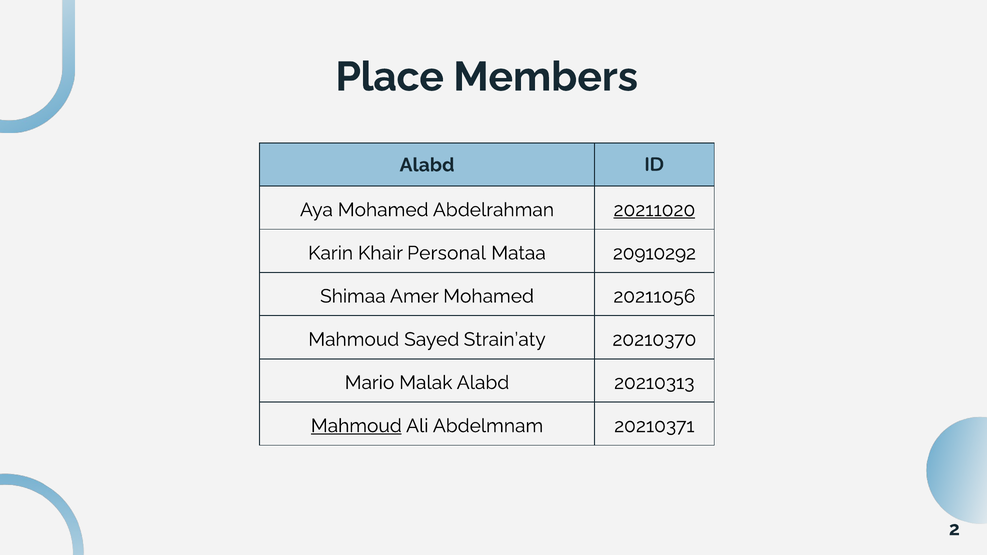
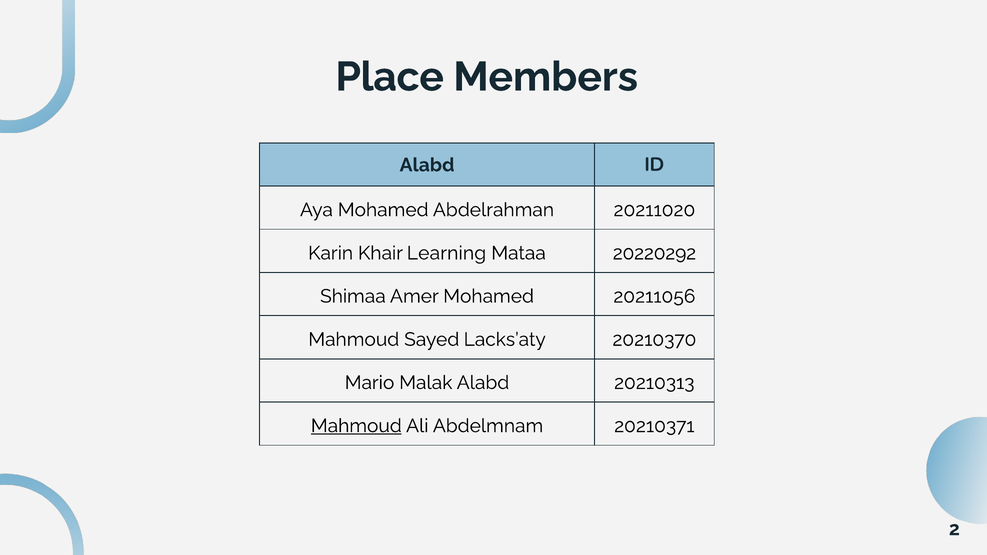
20211020 underline: present -> none
Personal: Personal -> Learning
20910292: 20910292 -> 20220292
Strain’aty: Strain’aty -> Lacks’aty
